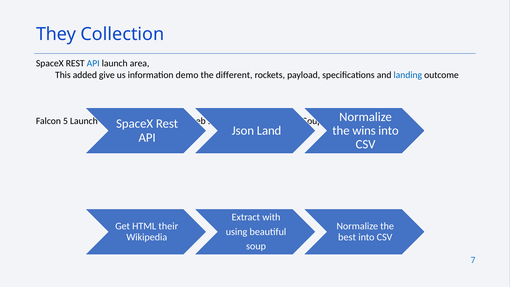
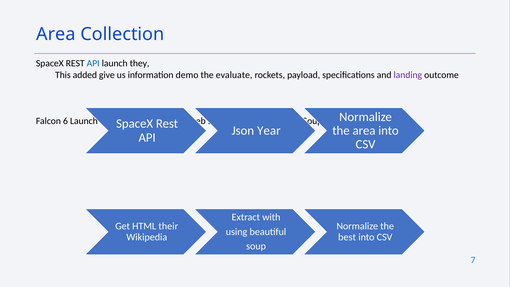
They at (56, 34): They -> Area
area: area -> they
different: different -> evaluate
landing colour: blue -> purple
5: 5 -> 6
Land: Land -> Year
the wins: wins -> area
